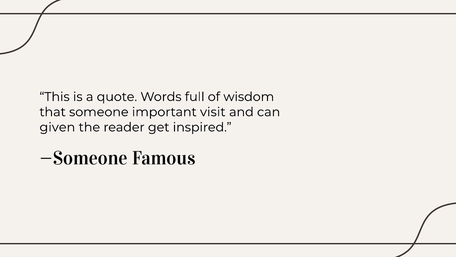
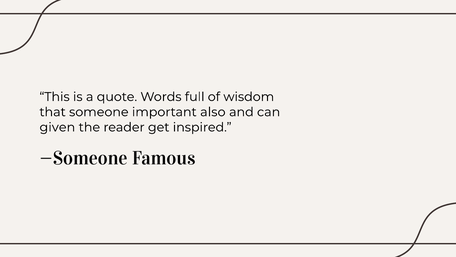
visit: visit -> also
